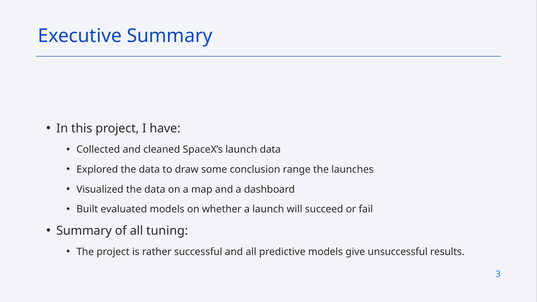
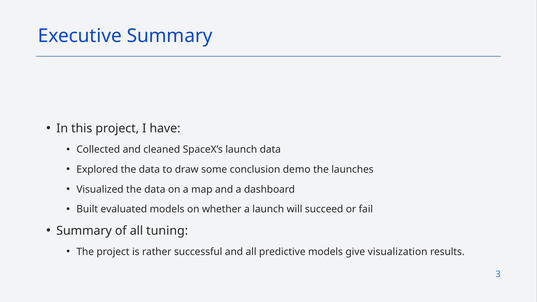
range: range -> demo
unsuccessful: unsuccessful -> visualization
